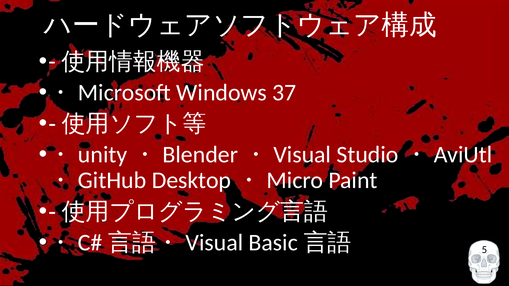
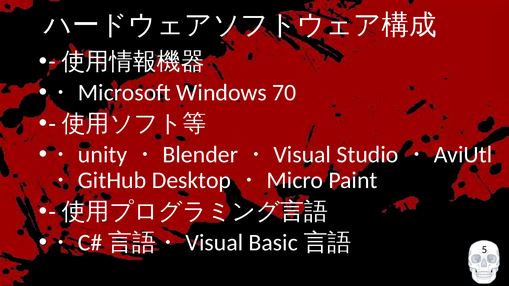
37: 37 -> 70
